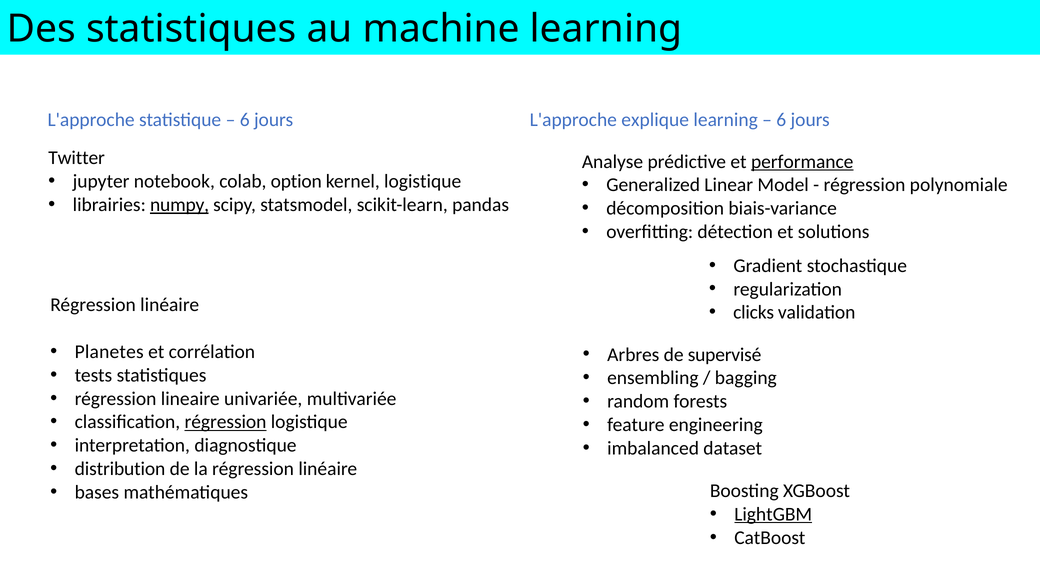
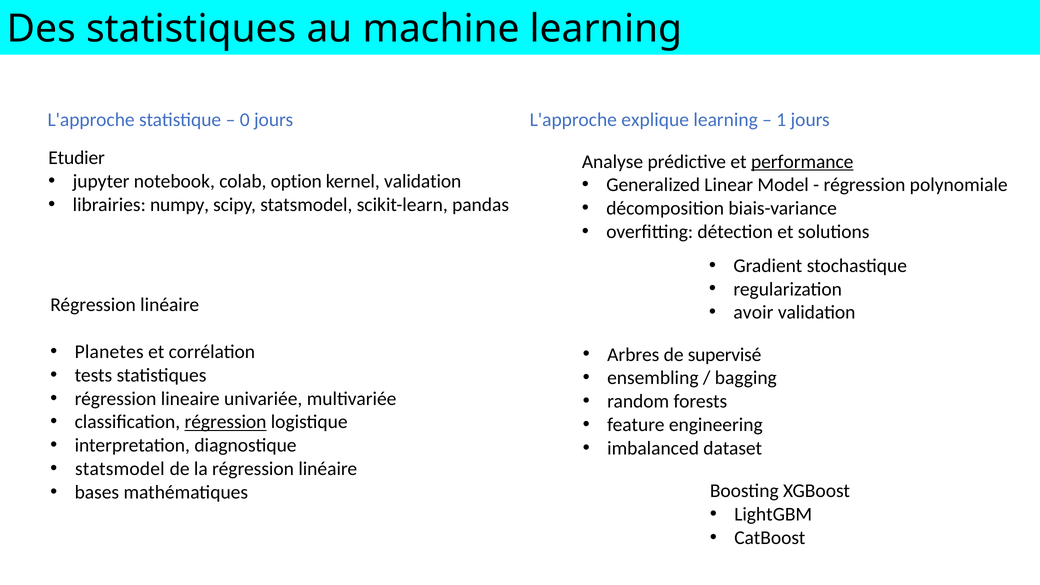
6 at (245, 120): 6 -> 0
6 at (781, 120): 6 -> 1
Twitter: Twitter -> Etudier
kernel logistique: logistique -> validation
numpy underline: present -> none
clicks: clicks -> avoir
distribution at (120, 469): distribution -> statsmodel
LightGBM underline: present -> none
